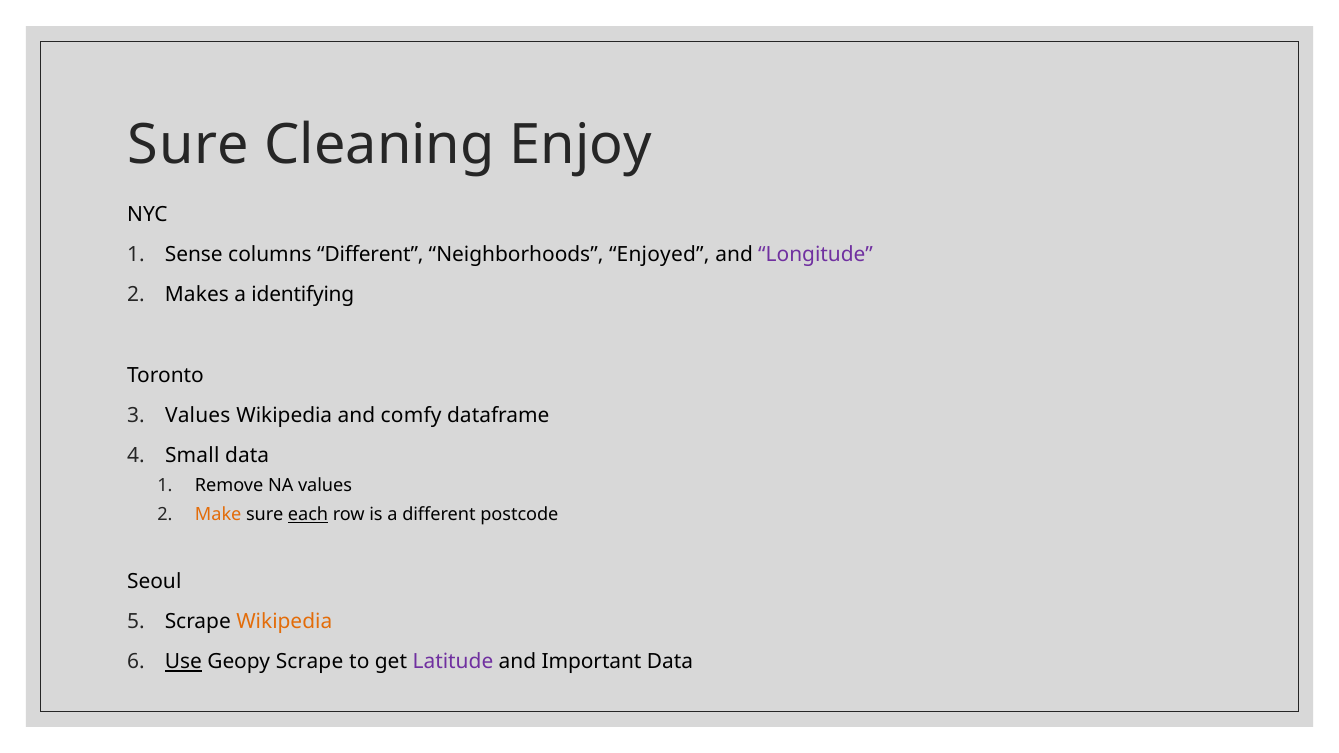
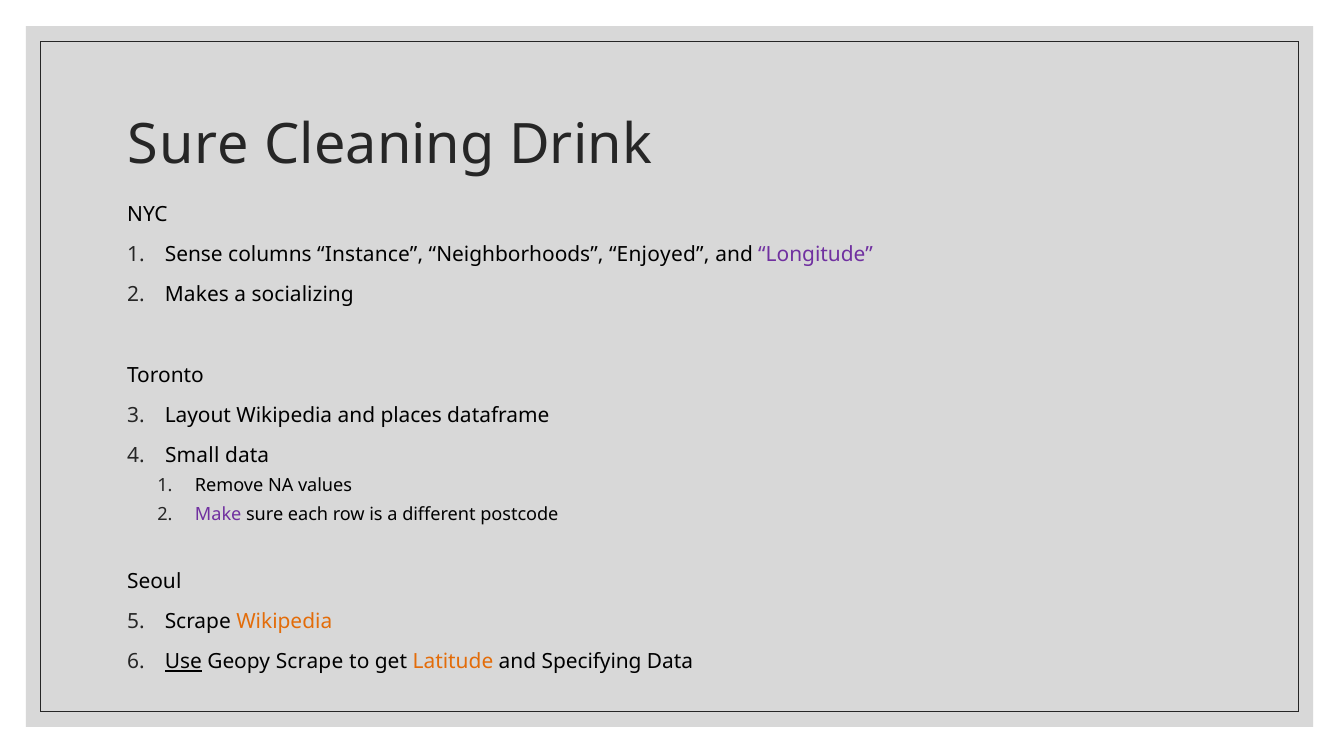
Enjoy: Enjoy -> Drink
columns Different: Different -> Instance
identifying: identifying -> socializing
Values at (198, 416): Values -> Layout
comfy: comfy -> places
Make colour: orange -> purple
each underline: present -> none
Latitude colour: purple -> orange
Important: Important -> Specifying
